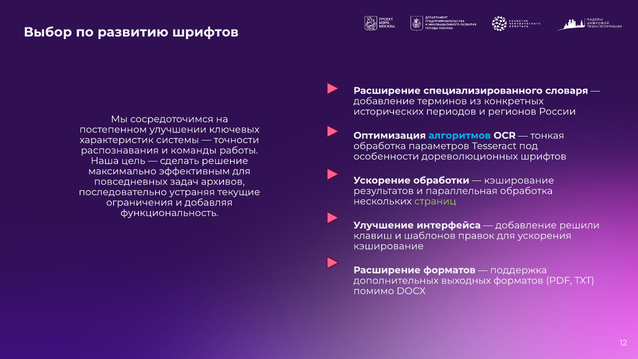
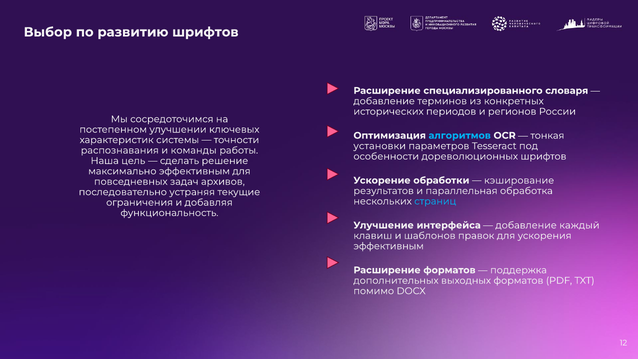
обработка at (380, 146): обработка -> установки
страниц colour: light green -> light blue
решили: решили -> каждый
кэширование at (389, 246): кэширование -> эффективным
